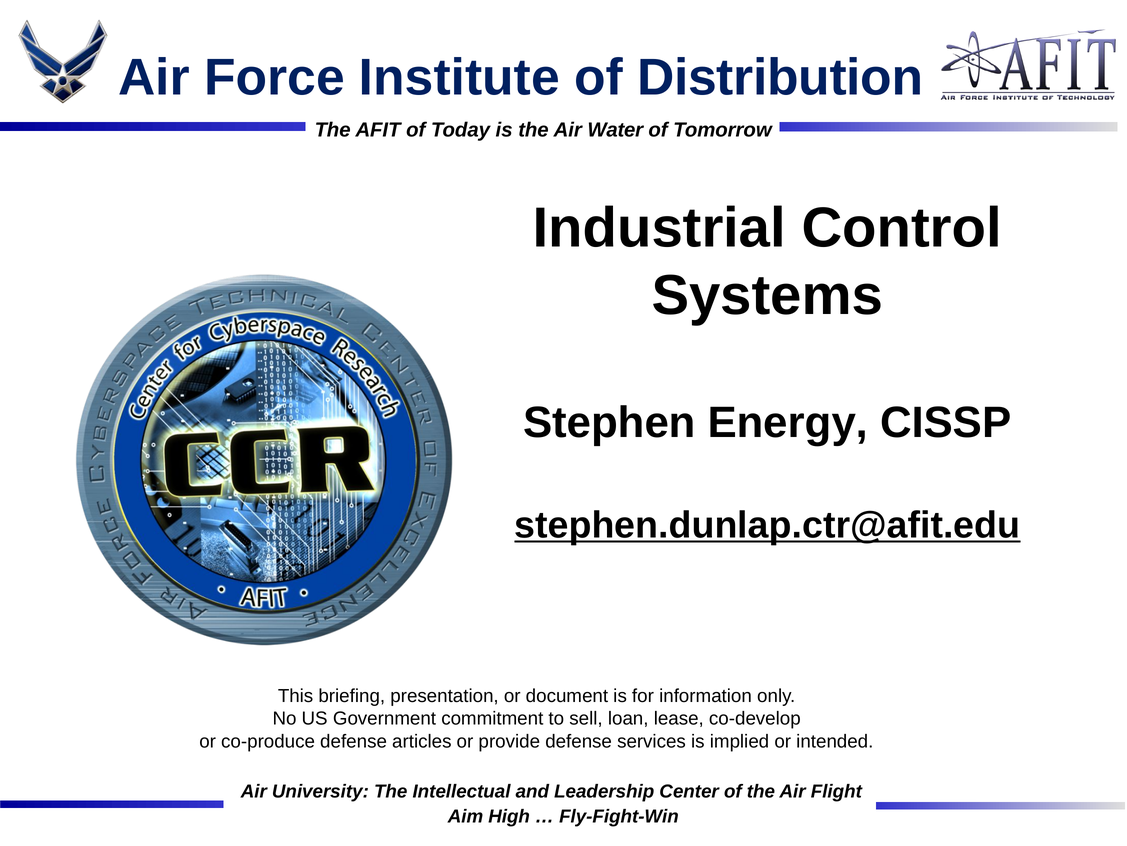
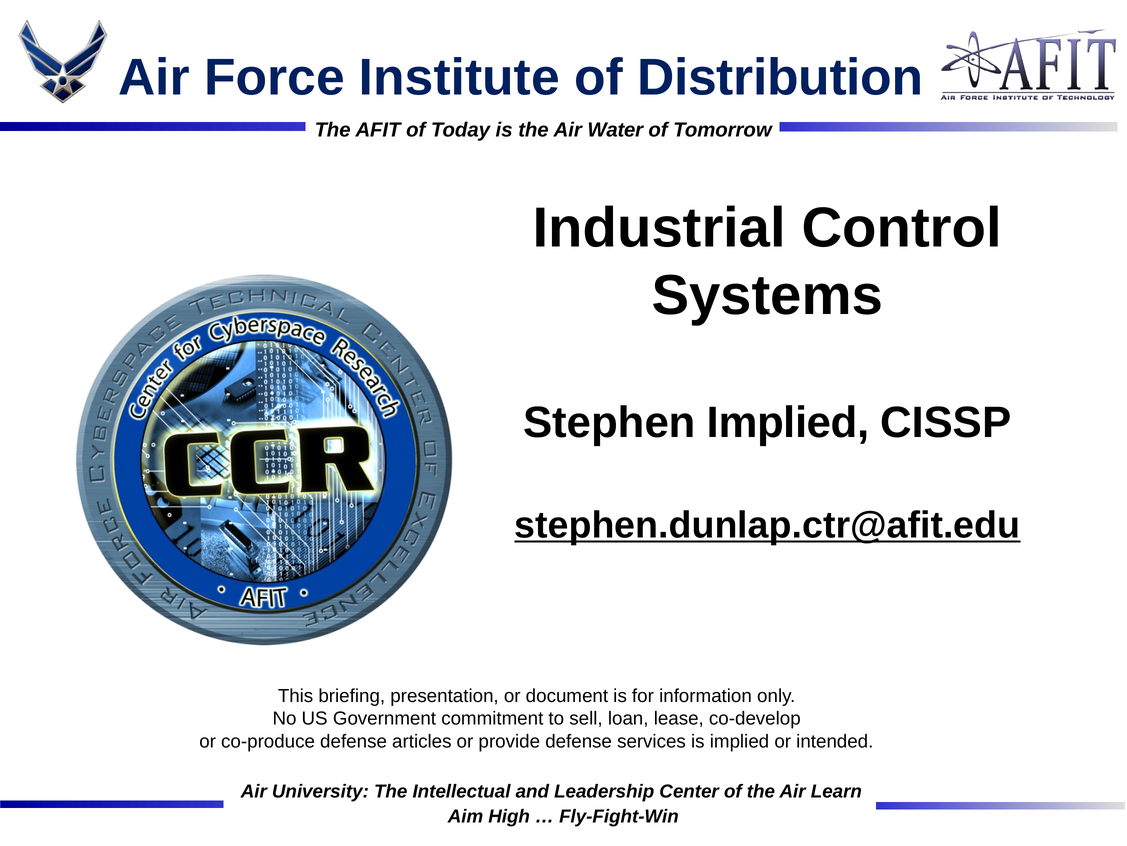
Stephen Energy: Energy -> Implied
Flight: Flight -> Learn
